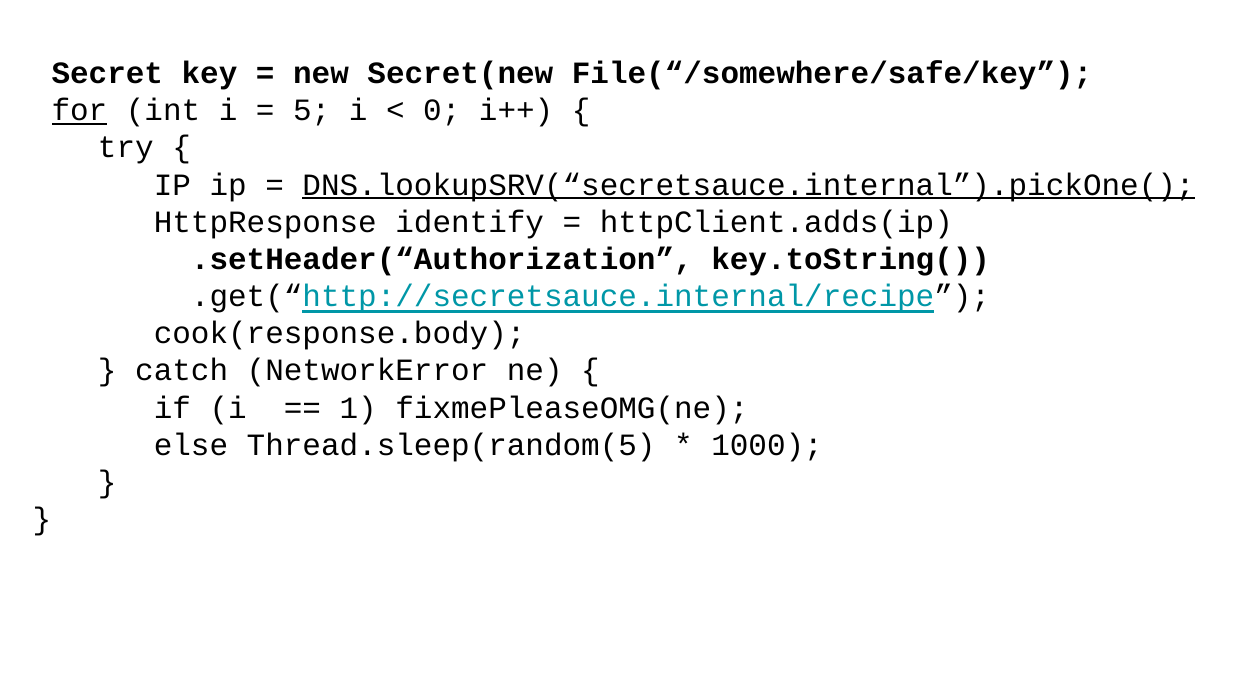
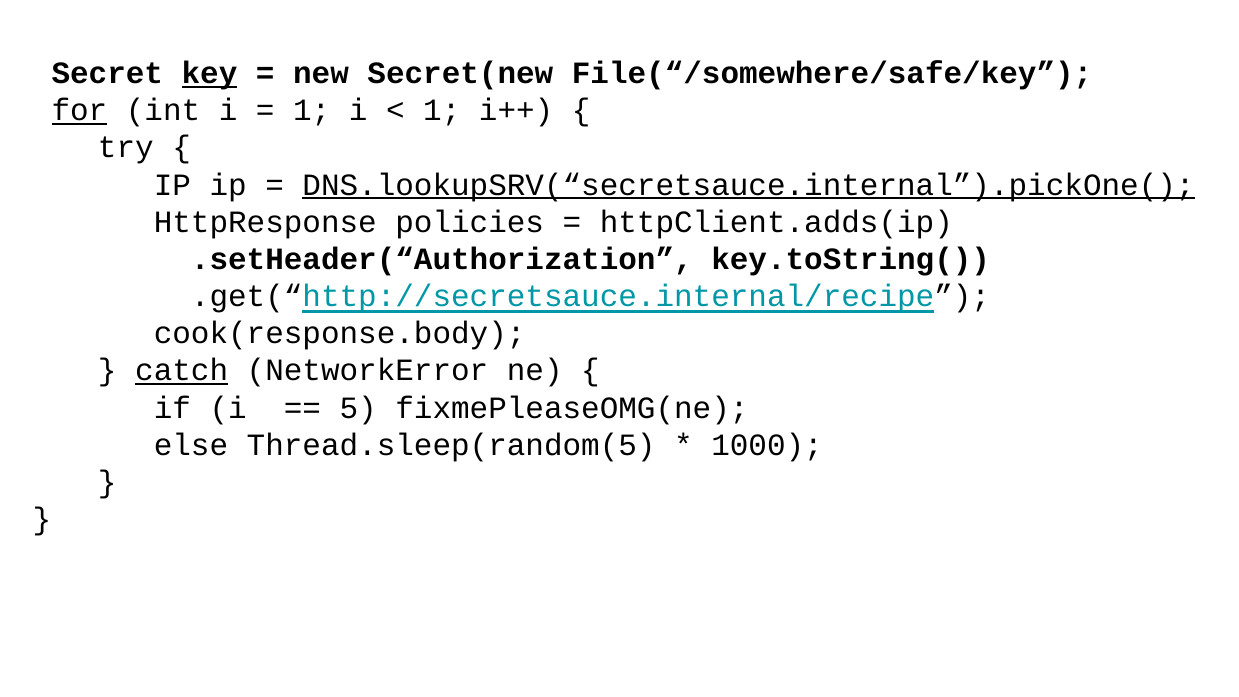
key underline: none -> present
5 at (312, 111): 5 -> 1
0 at (442, 111): 0 -> 1
identify: identify -> policies
catch underline: none -> present
1: 1 -> 5
